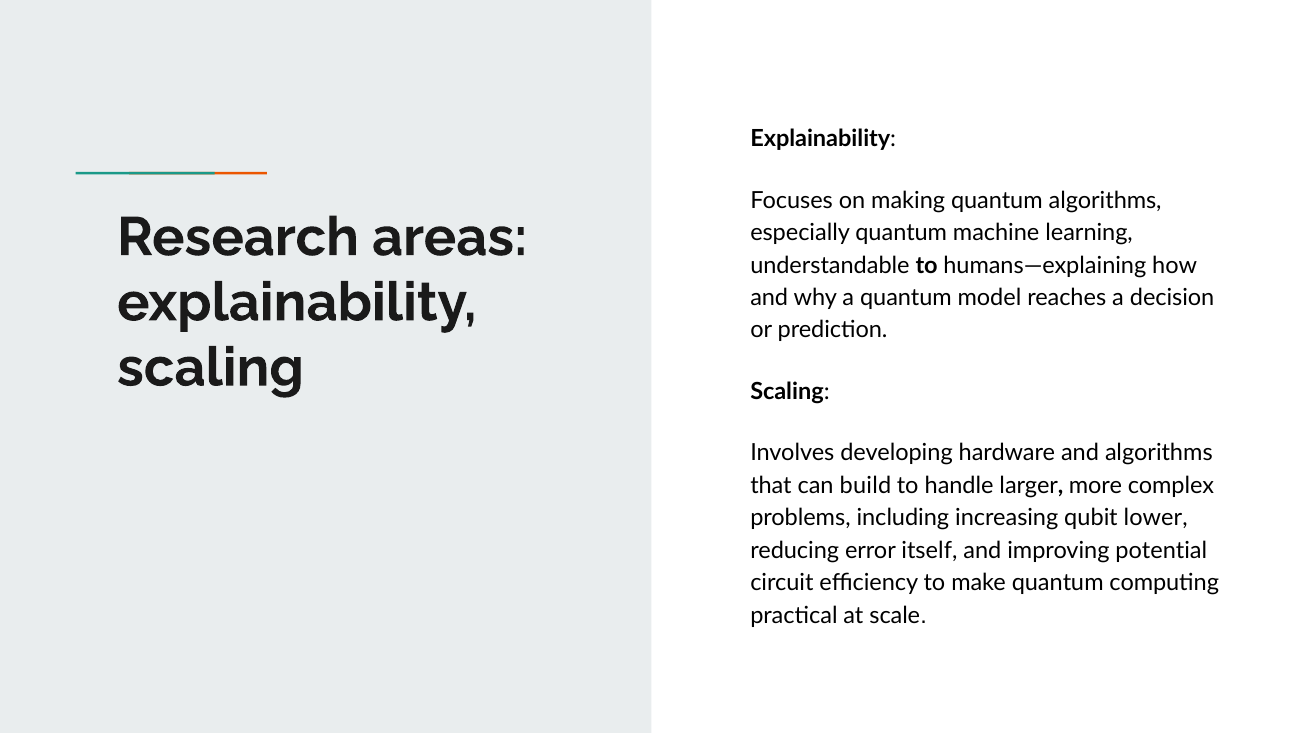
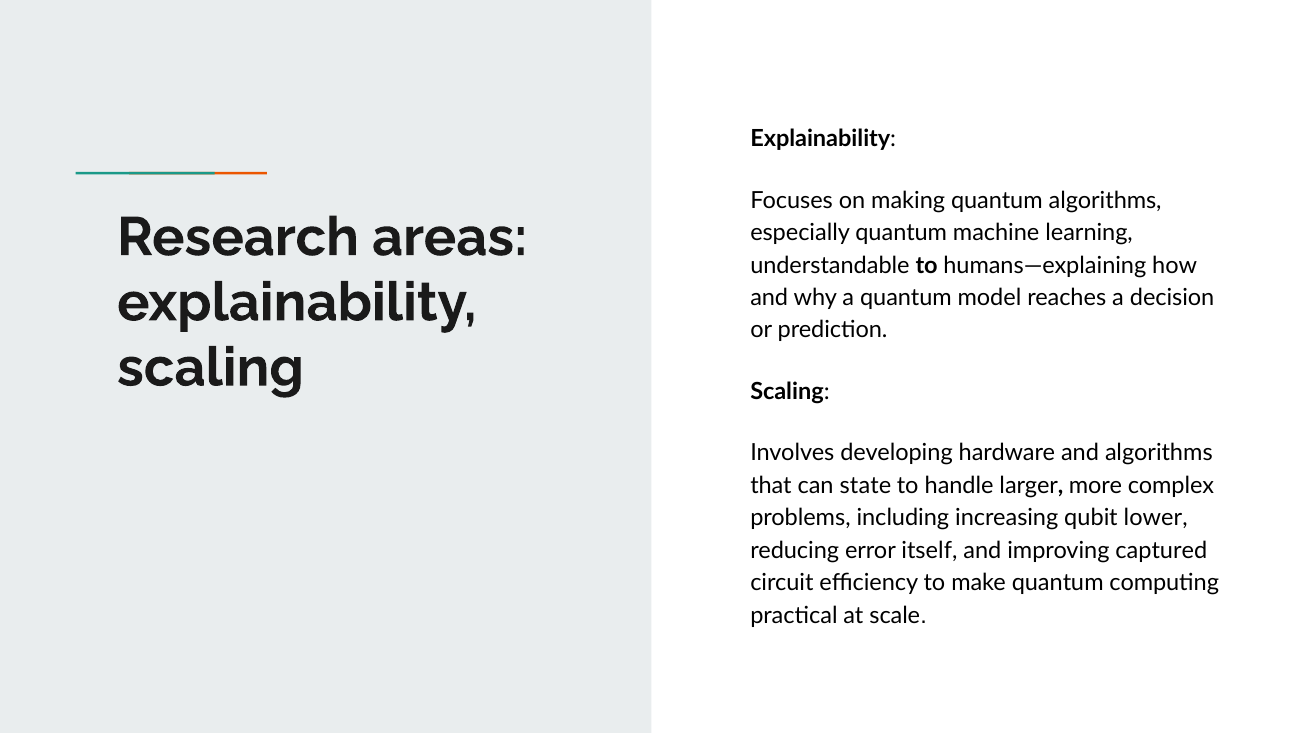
build: build -> state
potential: potential -> captured
